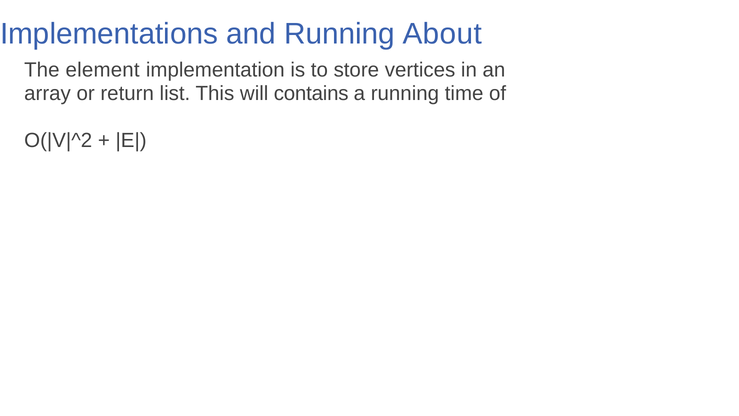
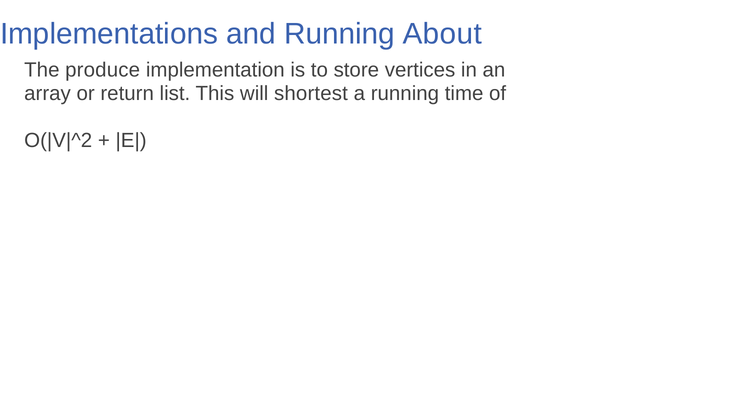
element: element -> produce
contains: contains -> shortest
